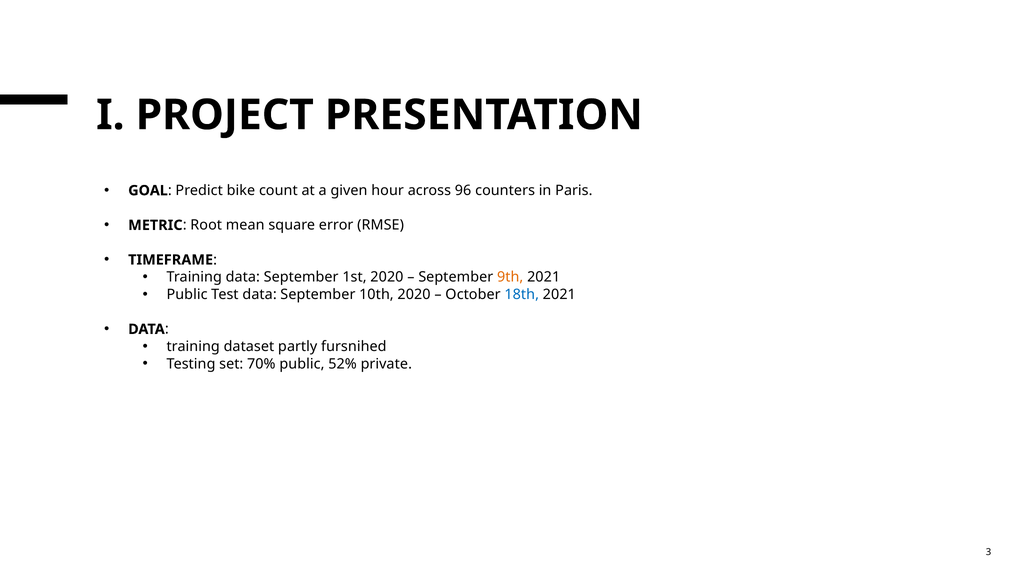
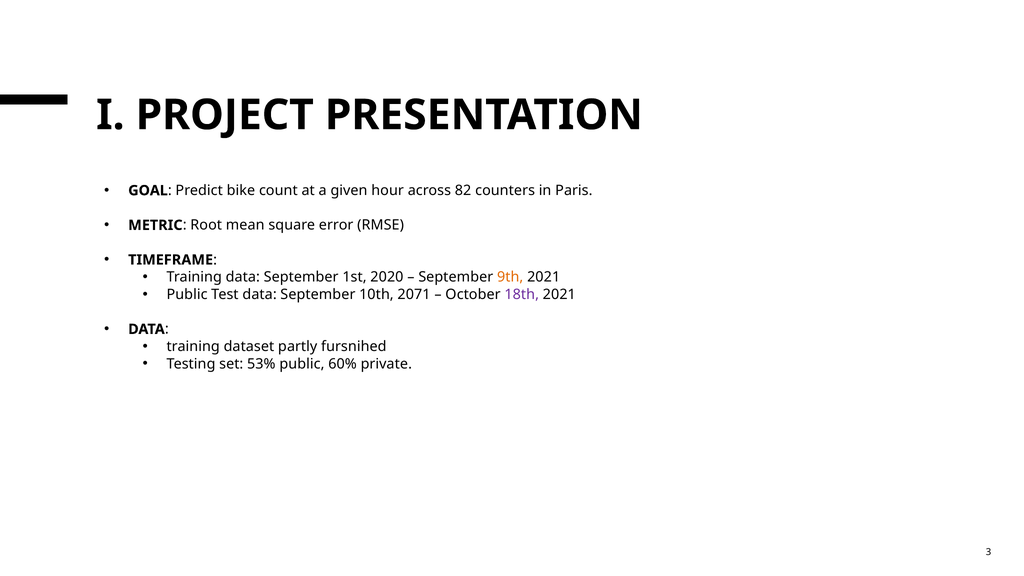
96: 96 -> 82
10th 2020: 2020 -> 2071
18th colour: blue -> purple
70%: 70% -> 53%
52%: 52% -> 60%
